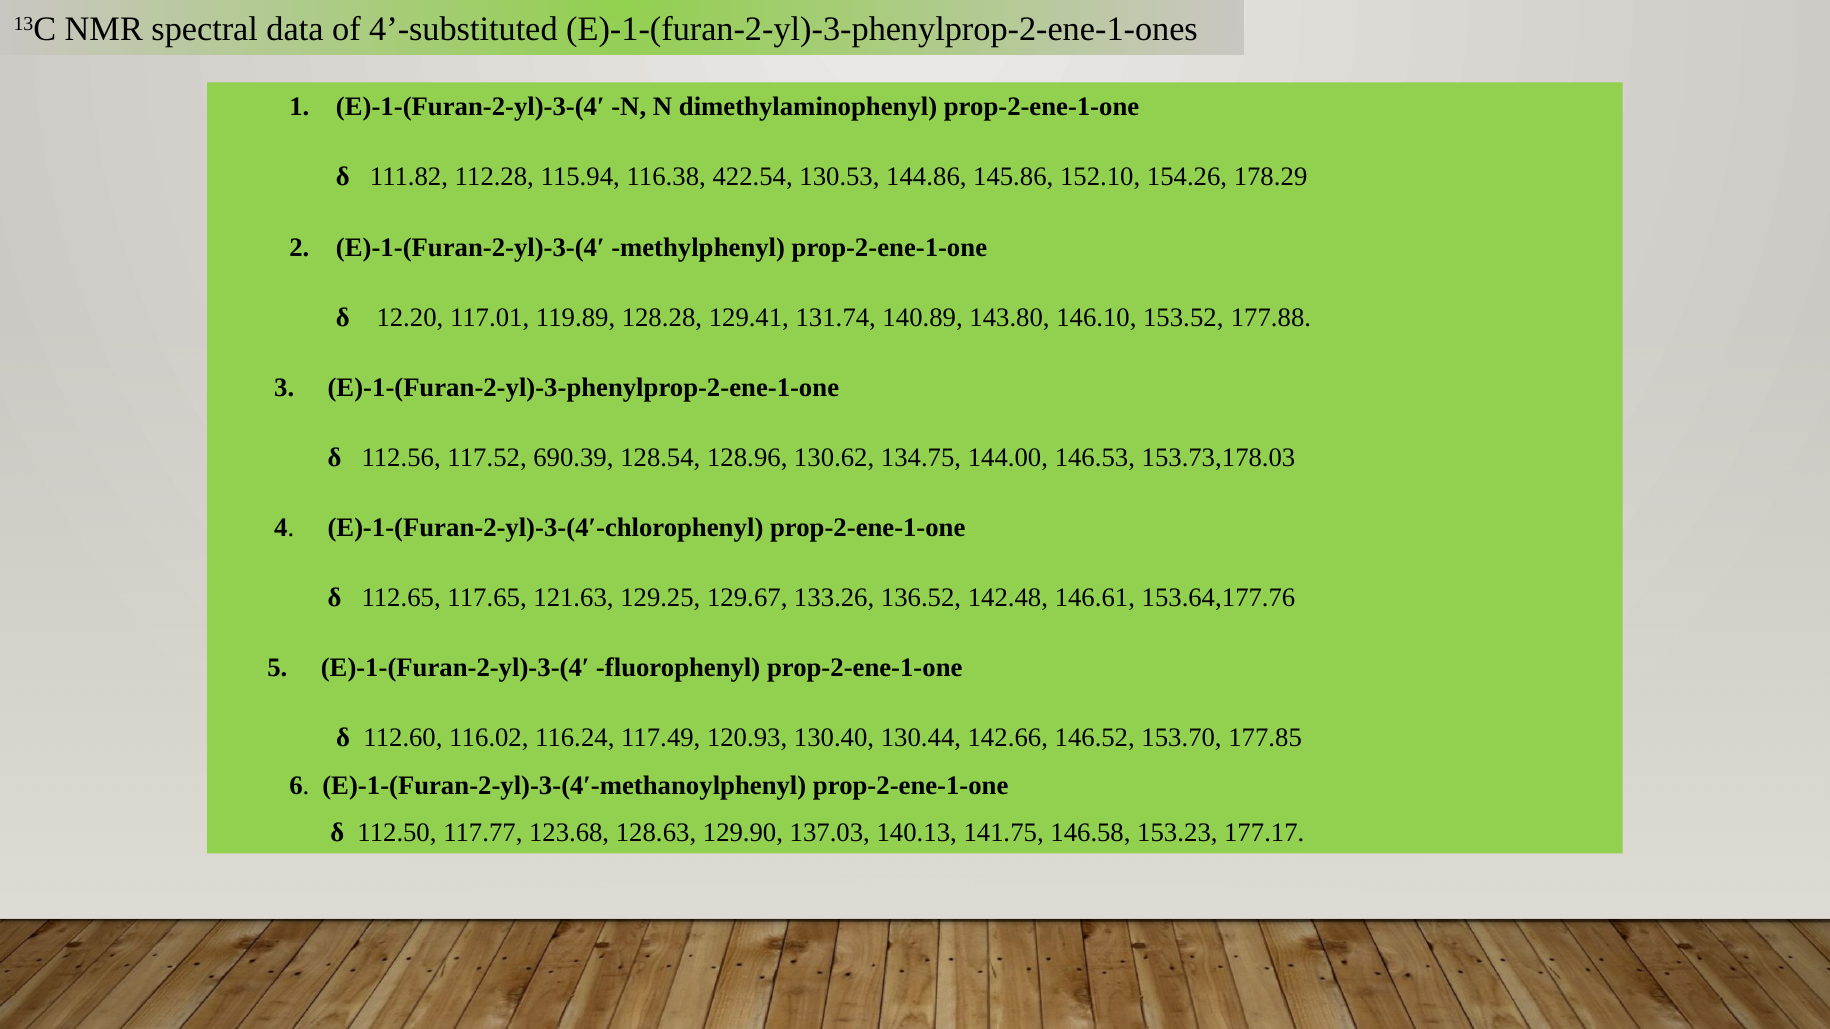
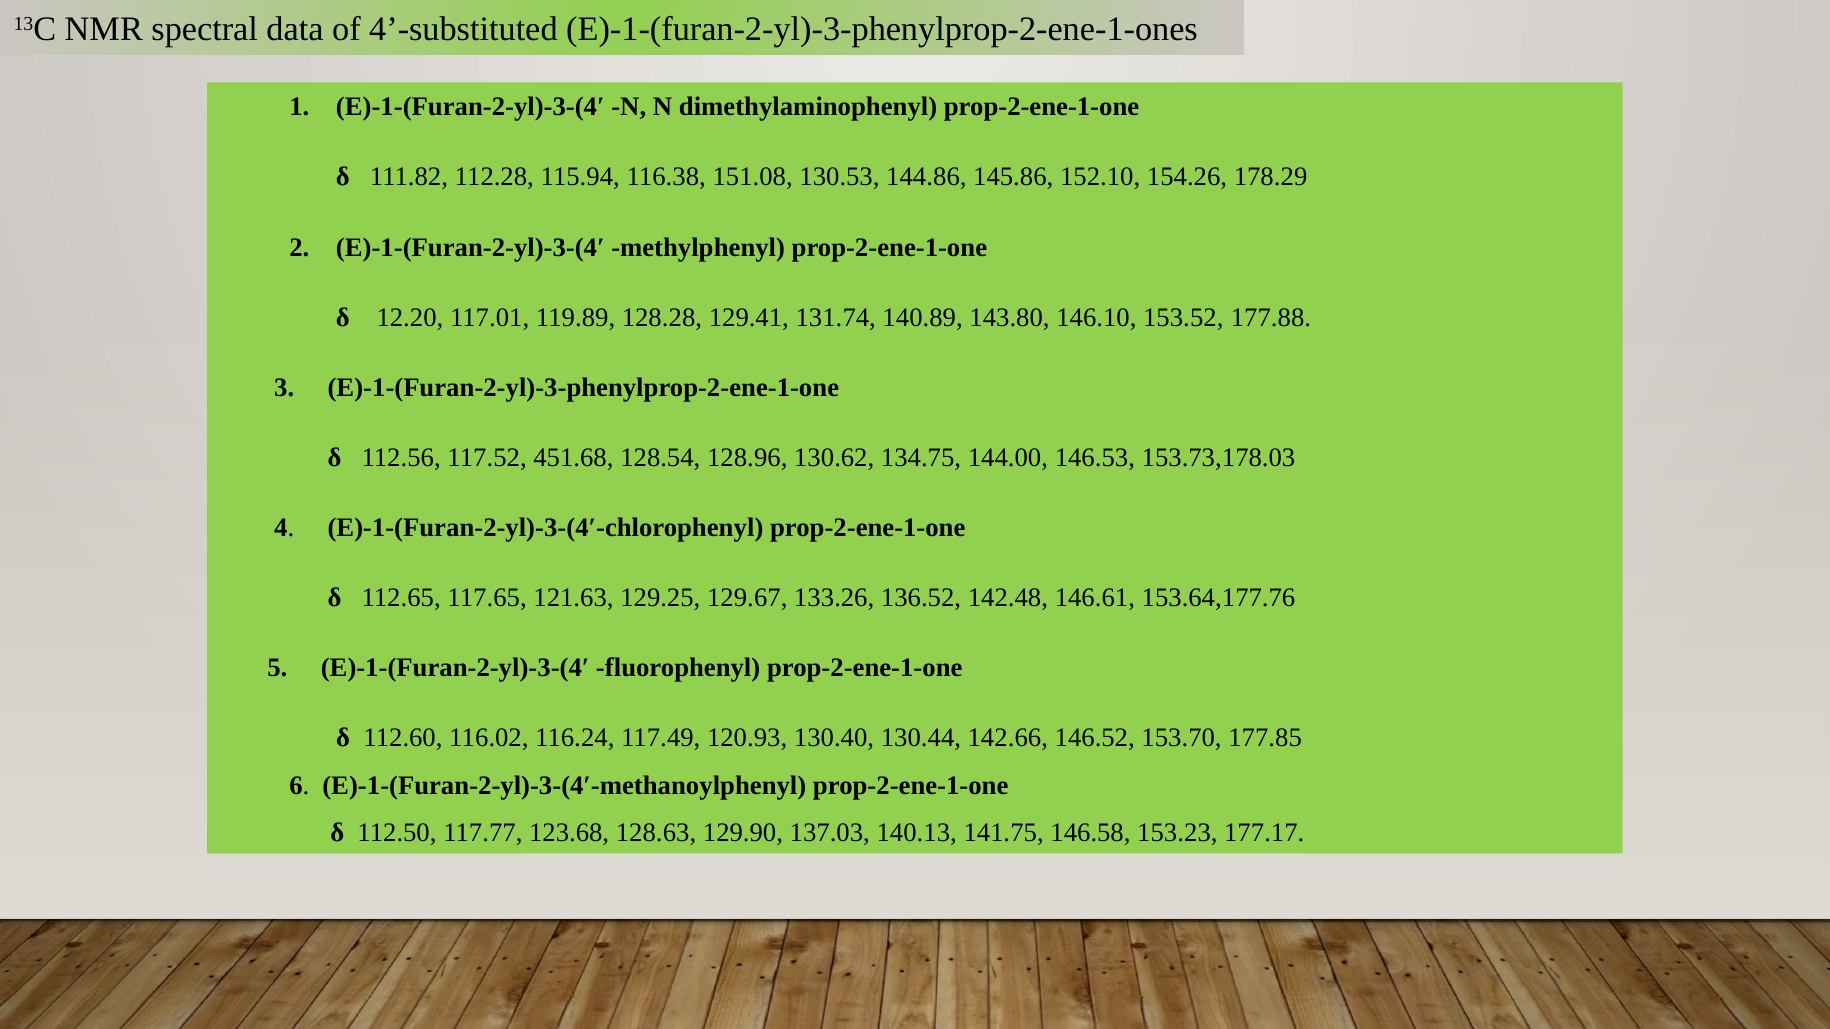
422.54: 422.54 -> 151.08
690.39: 690.39 -> 451.68
